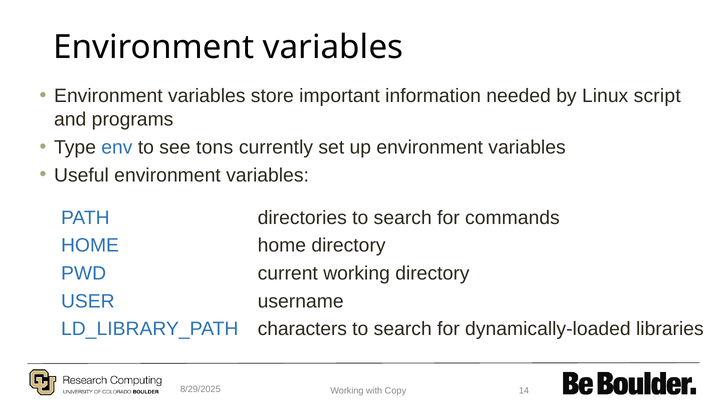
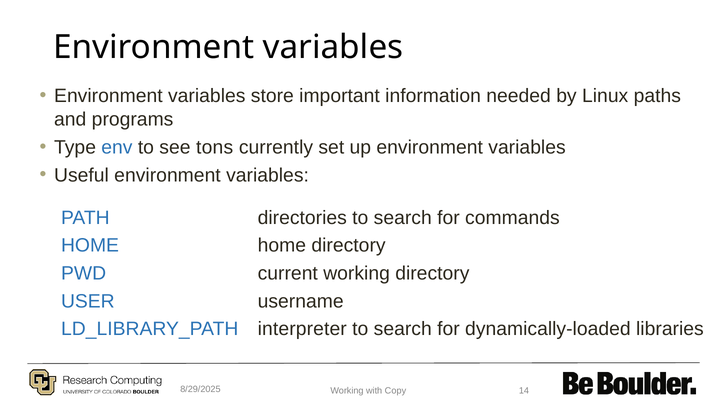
script: script -> paths
characters: characters -> interpreter
